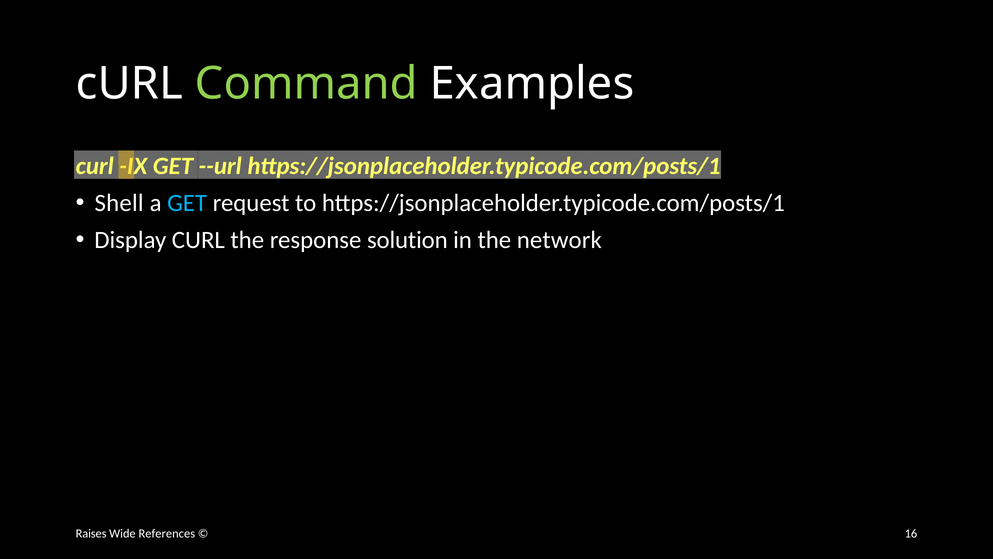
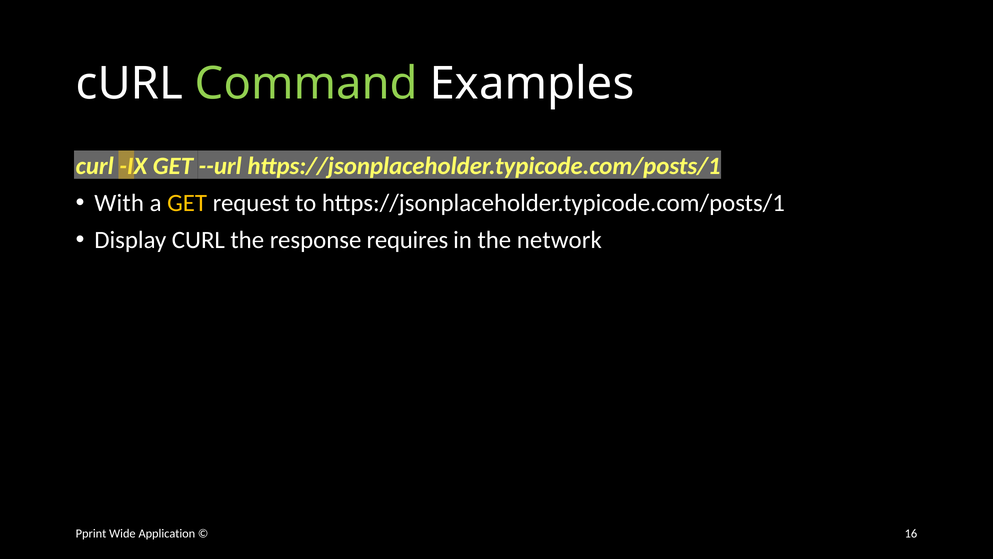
Shell: Shell -> With
GET at (187, 203) colour: light blue -> yellow
solution: solution -> requires
Raises: Raises -> Pprint
References: References -> Application
